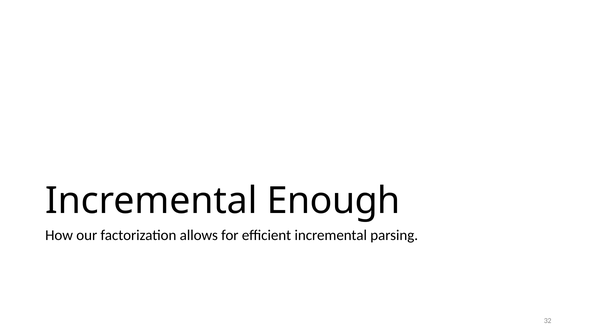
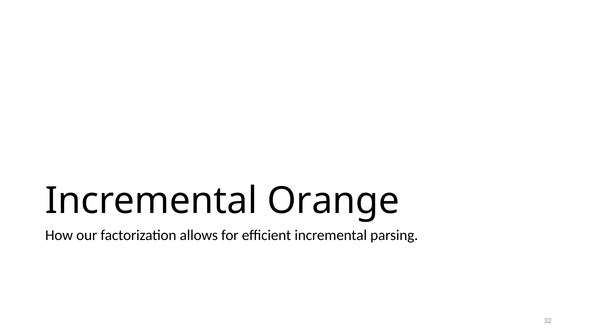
Enough: Enough -> Orange
